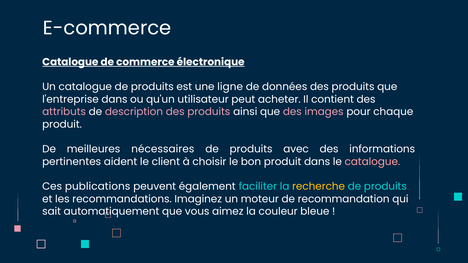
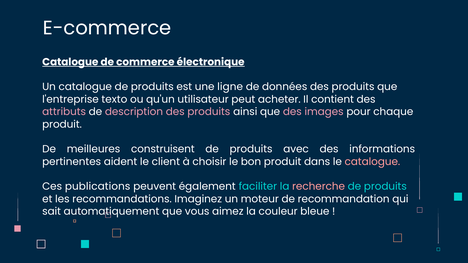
l'entreprise dans: dans -> texto
nécessaires: nécessaires -> construisent
recherche colour: yellow -> pink
